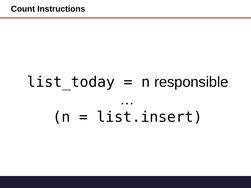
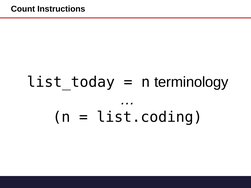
responsible: responsible -> terminology
list.insert: list.insert -> list.coding
